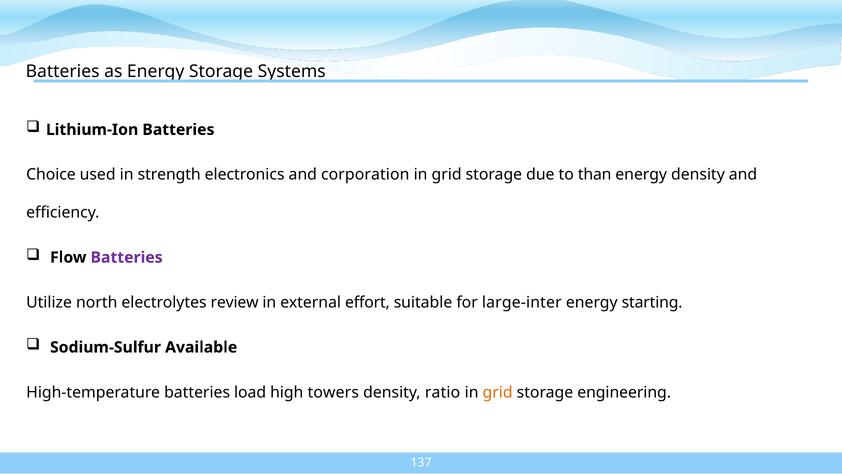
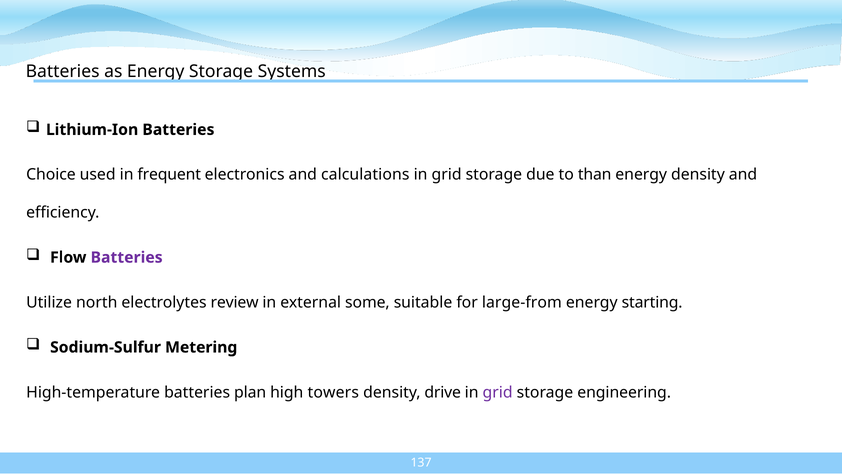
strength: strength -> frequent
corporation: corporation -> calculations
effort: effort -> some
large-inter: large-inter -> large-from
Available: Available -> Metering
load: load -> plan
ratio: ratio -> drive
grid at (498, 392) colour: orange -> purple
